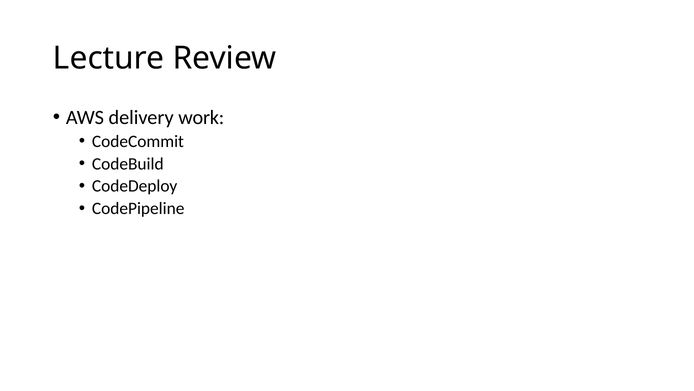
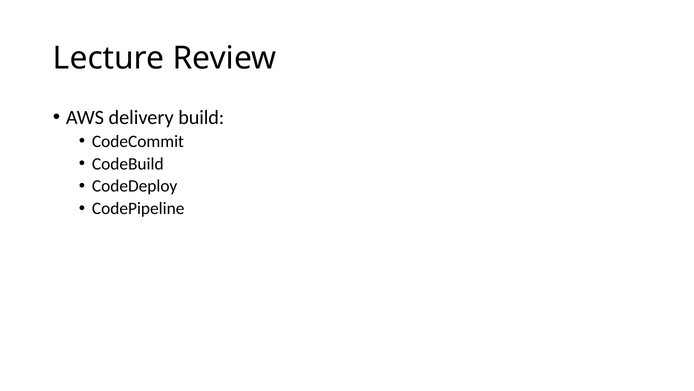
work: work -> build
